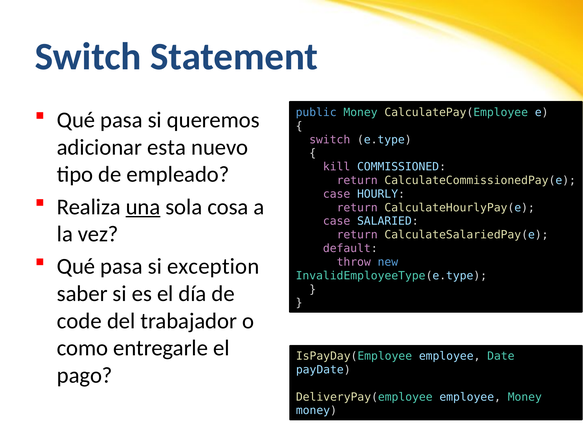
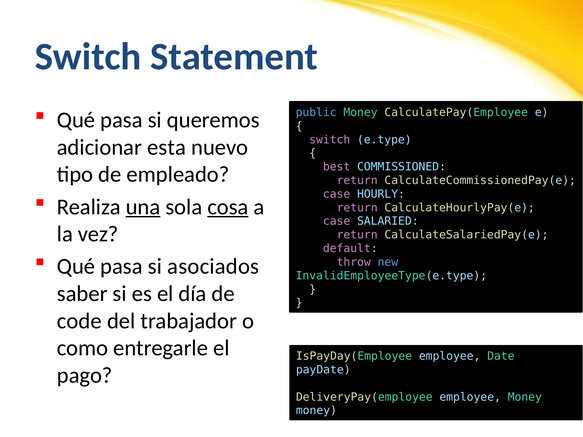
kill: kill -> best
cosa underline: none -> present
exception: exception -> asociados
